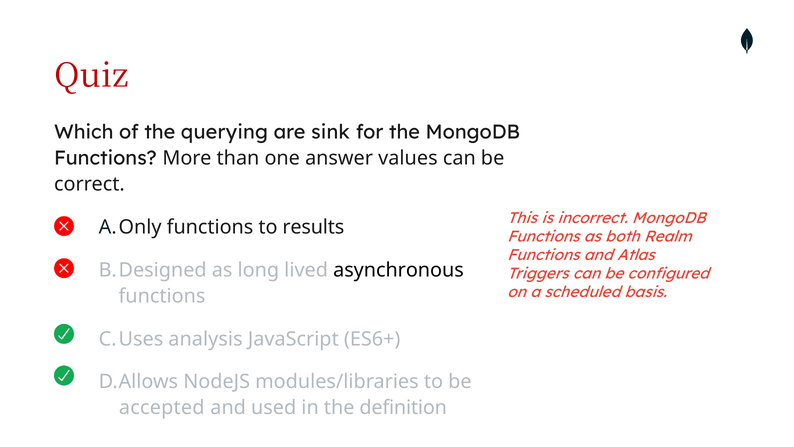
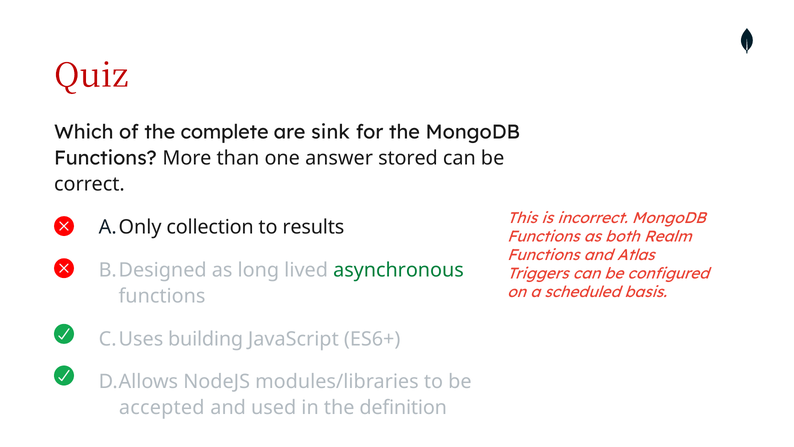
querying: querying -> complete
values: values -> stored
functions at (210, 227): functions -> collection
asynchronous colour: black -> green
analysis: analysis -> building
